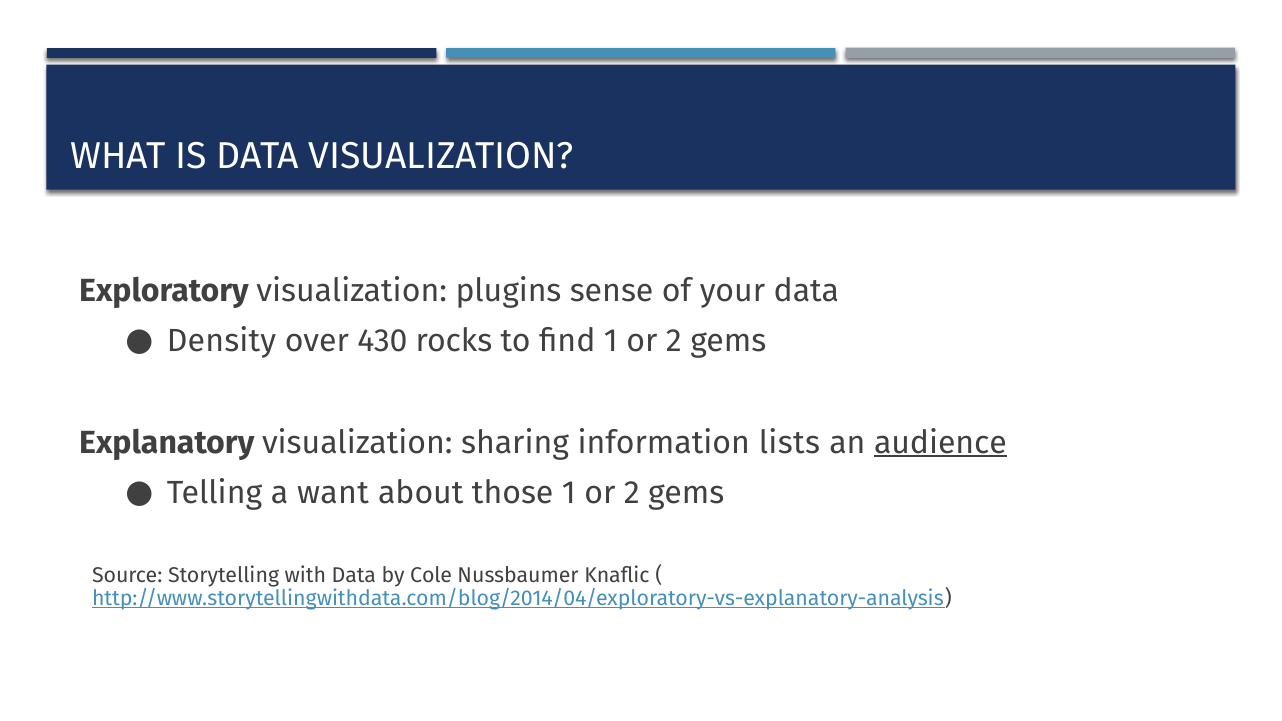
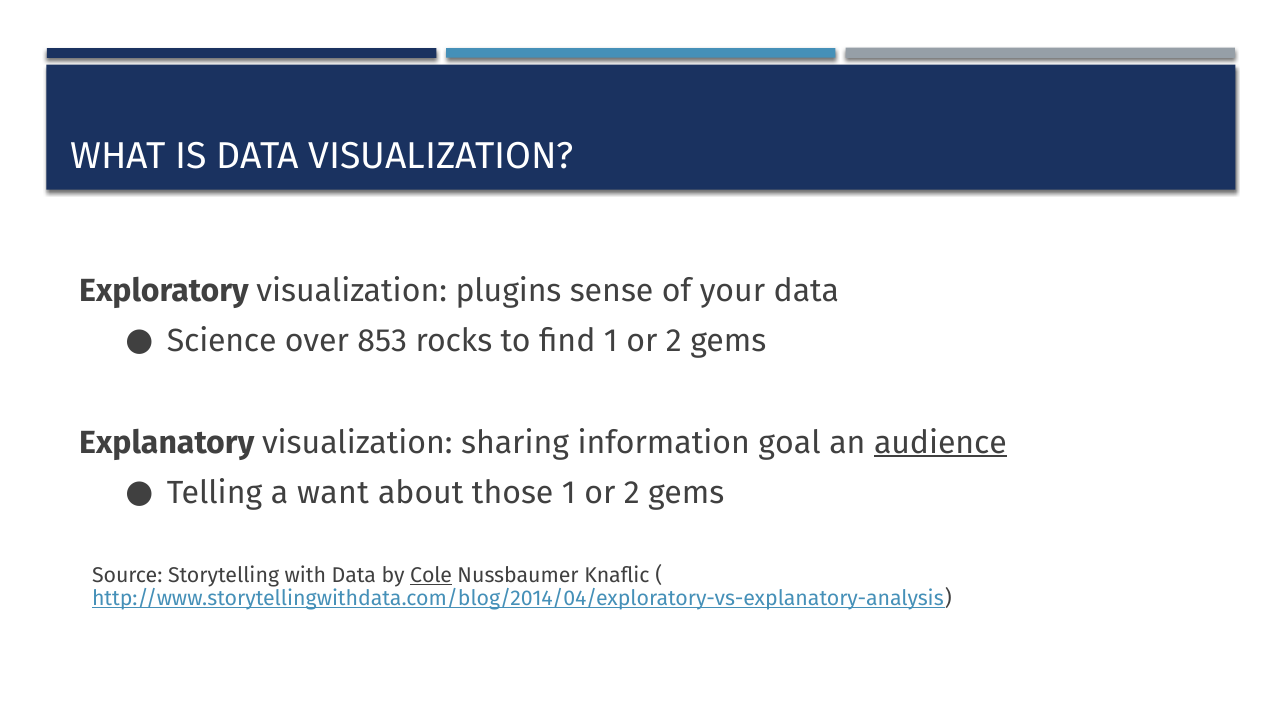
Density: Density -> Science
430: 430 -> 853
lists: lists -> goal
Cole underline: none -> present
